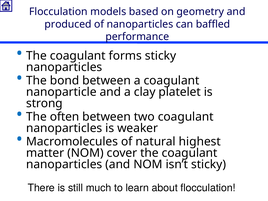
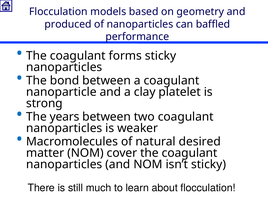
often: often -> years
highest: highest -> desired
